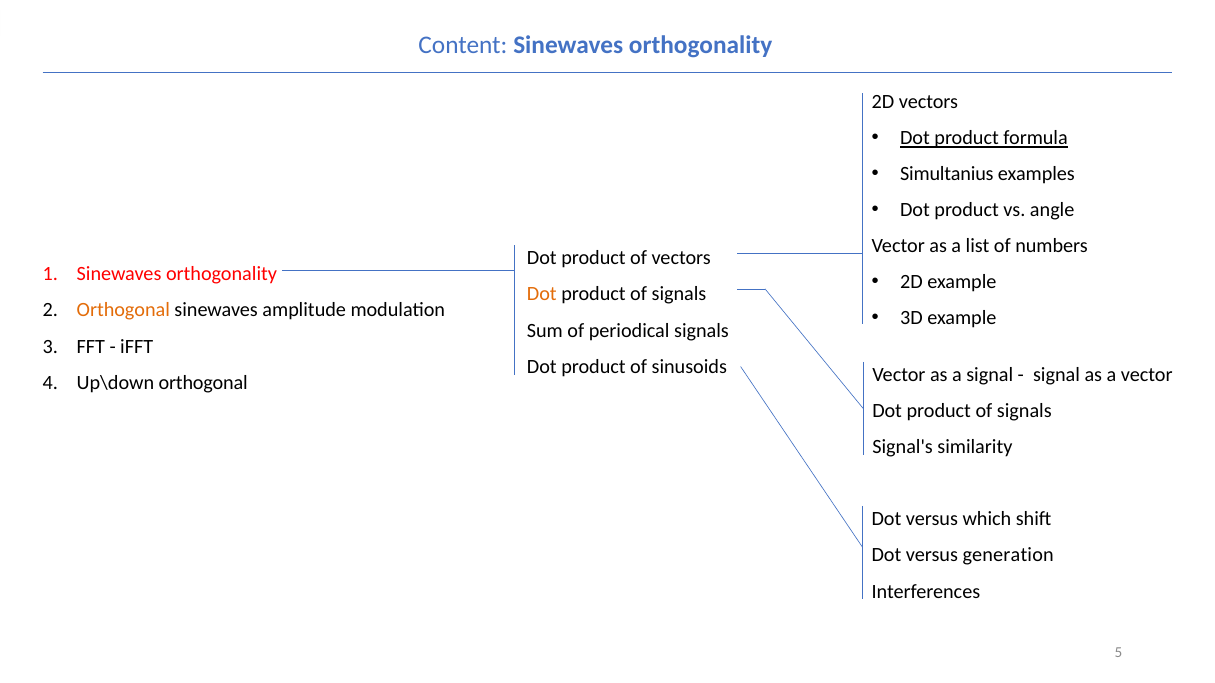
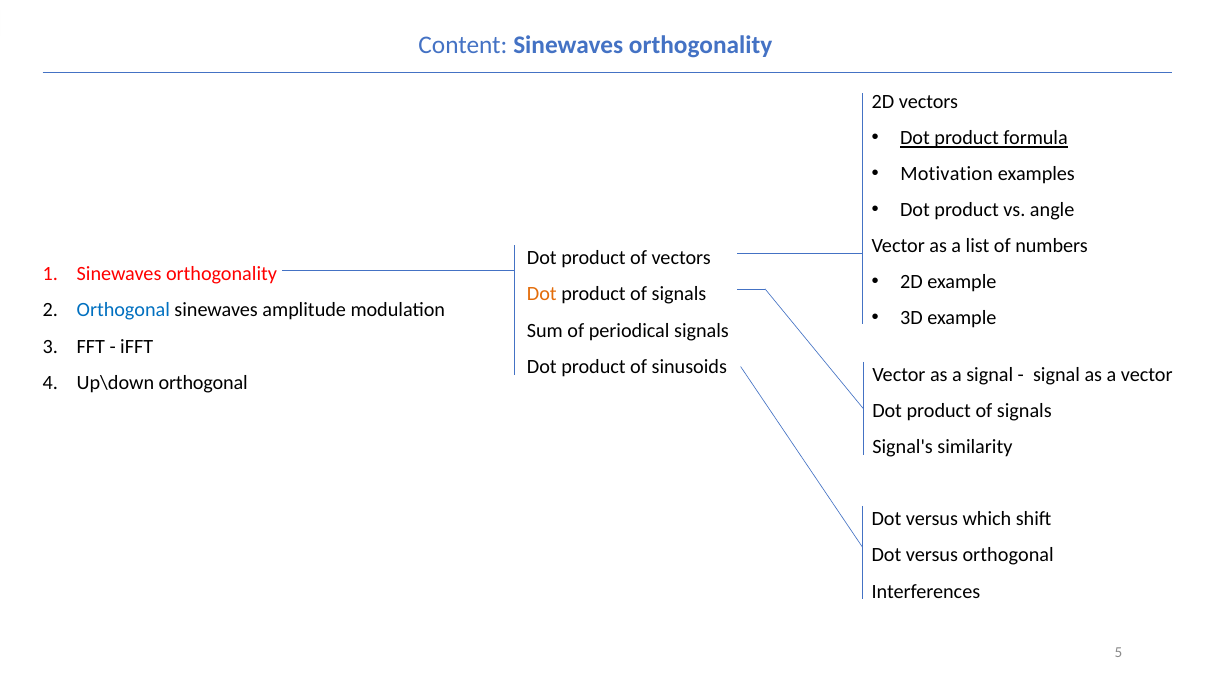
Simultanius: Simultanius -> Motivation
Orthogonal at (123, 310) colour: orange -> blue
versus generation: generation -> orthogonal
